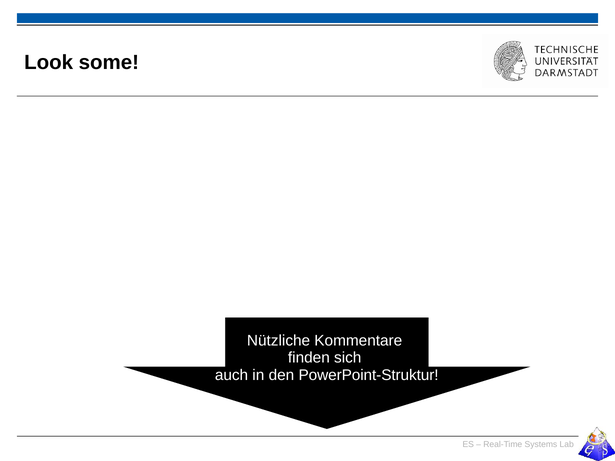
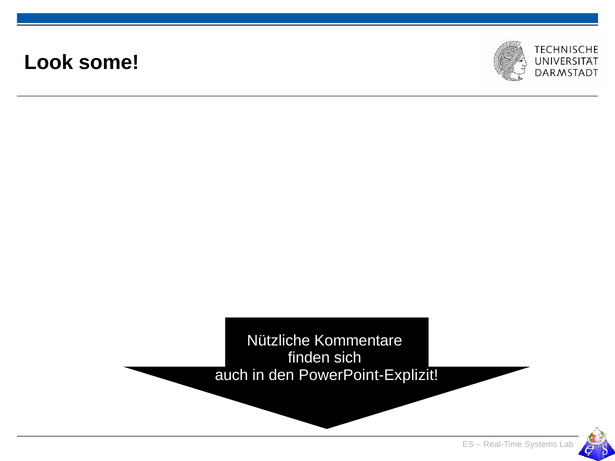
PowerPoint-Struktur: PowerPoint-Struktur -> PowerPoint-Explizit
